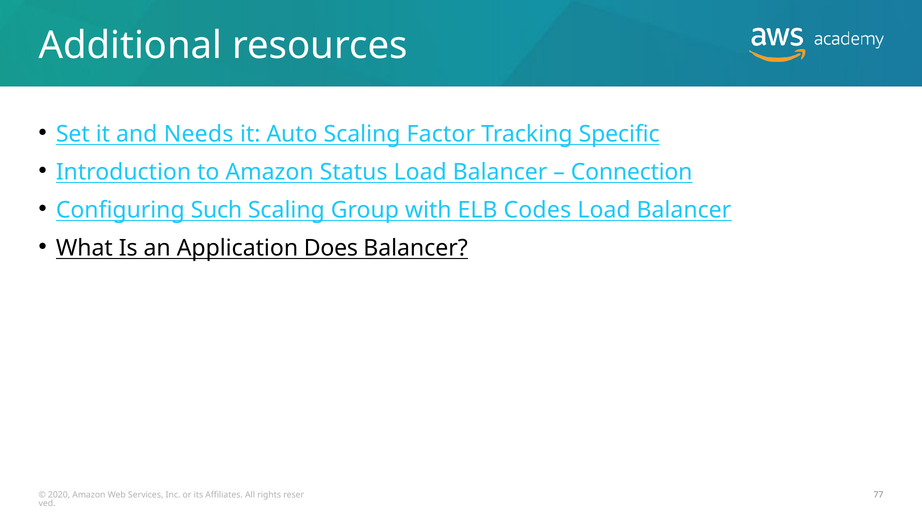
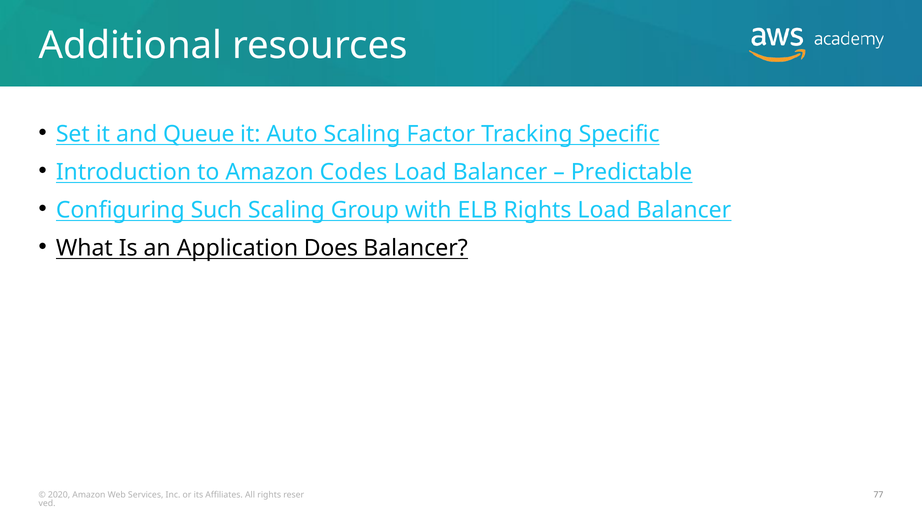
Needs: Needs -> Queue
Status: Status -> Codes
Connection: Connection -> Predictable
ELB Codes: Codes -> Rights
